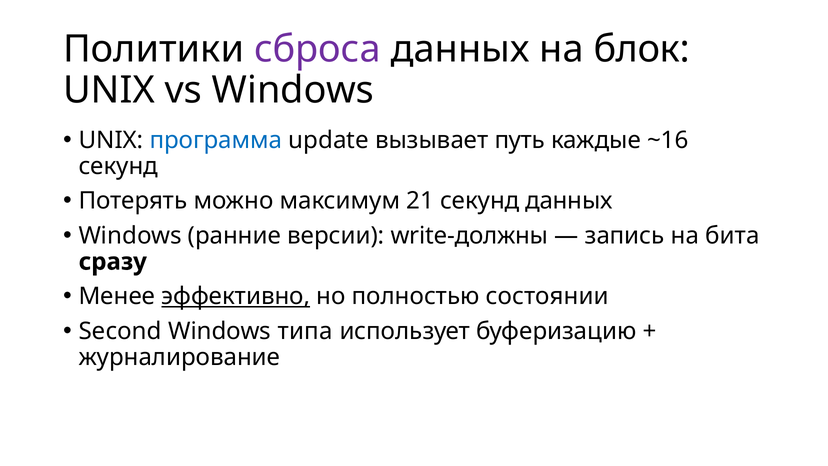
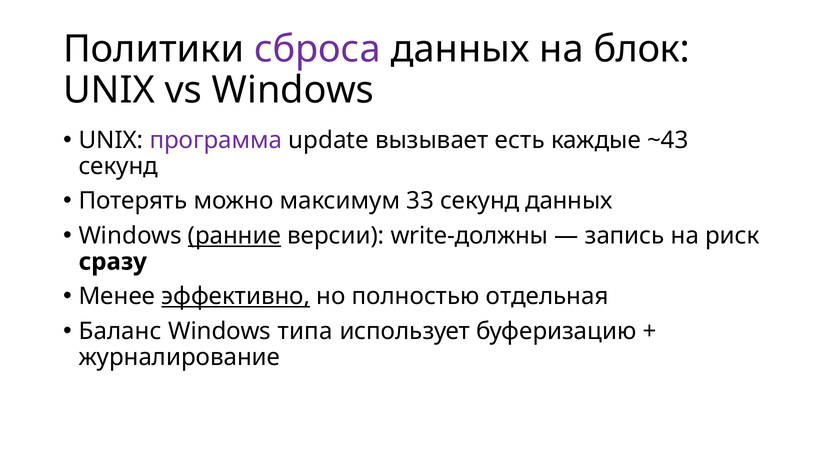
программа colour: blue -> purple
путь: путь -> есть
~16: ~16 -> ~43
21: 21 -> 33
ранние underline: none -> present
бита: бита -> риск
состоянии: состоянии -> отдельная
Second: Second -> Баланс
